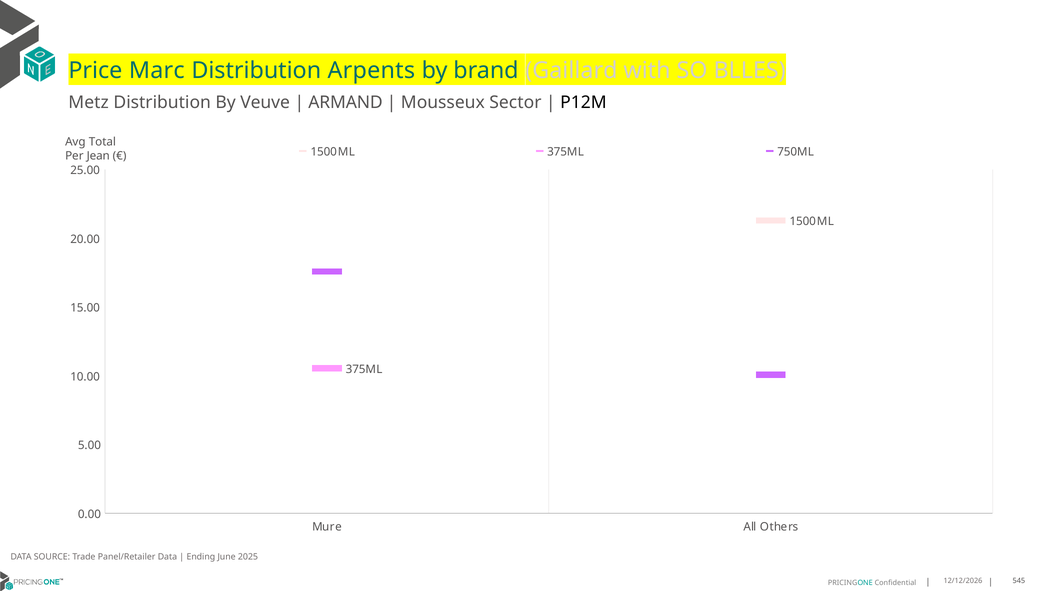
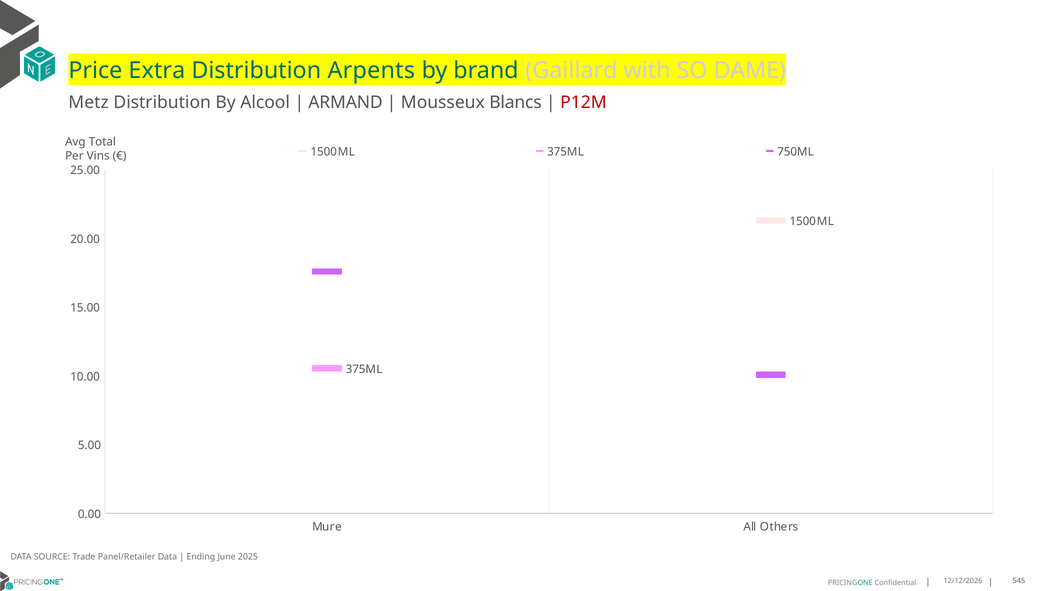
Marc: Marc -> Extra
BLLES: BLLES -> DAME
Veuve: Veuve -> Alcool
Sector: Sector -> Blancs
P12M colour: black -> red
Jean: Jean -> Vins
